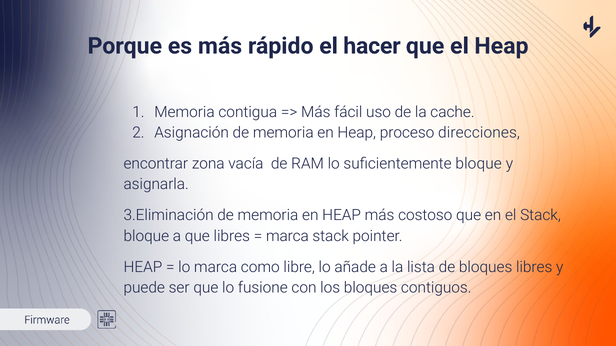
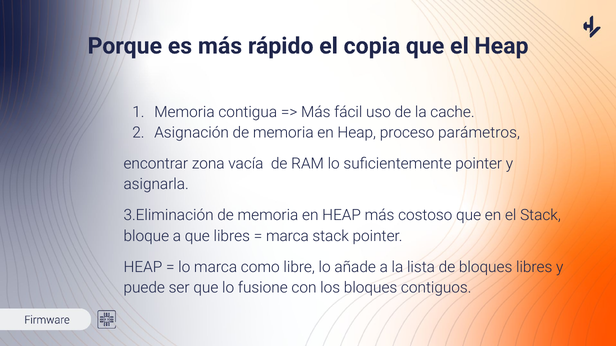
hacer: hacer -> copia
direcciones: direcciones -> parámetros
suficientemente bloque: bloque -> pointer
